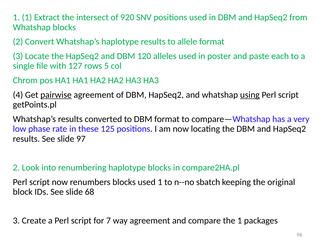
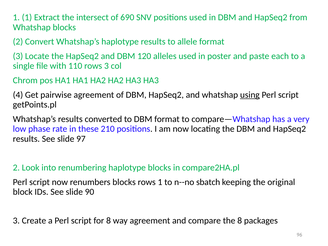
920: 920 -> 690
127: 127 -> 110
rows 5: 5 -> 3
pairwise underline: present -> none
125: 125 -> 210
blocks used: used -> rows
68: 68 -> 90
for 7: 7 -> 8
the 1: 1 -> 8
